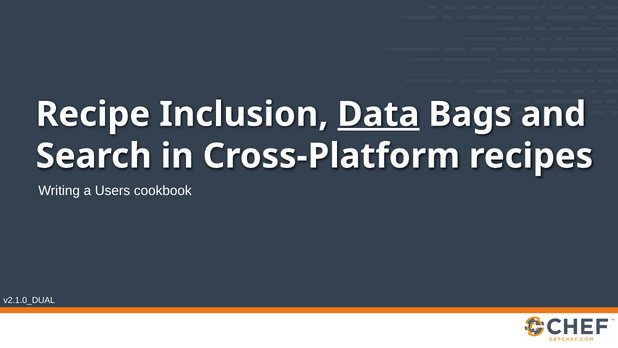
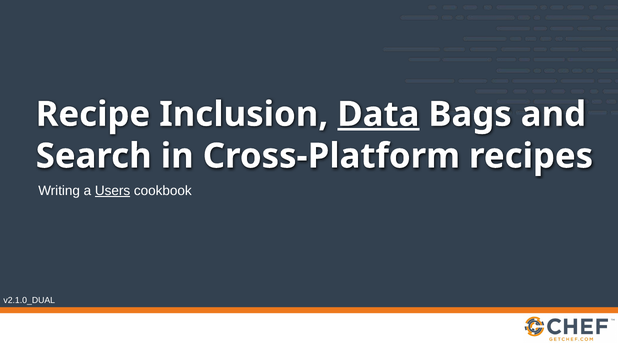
Users underline: none -> present
